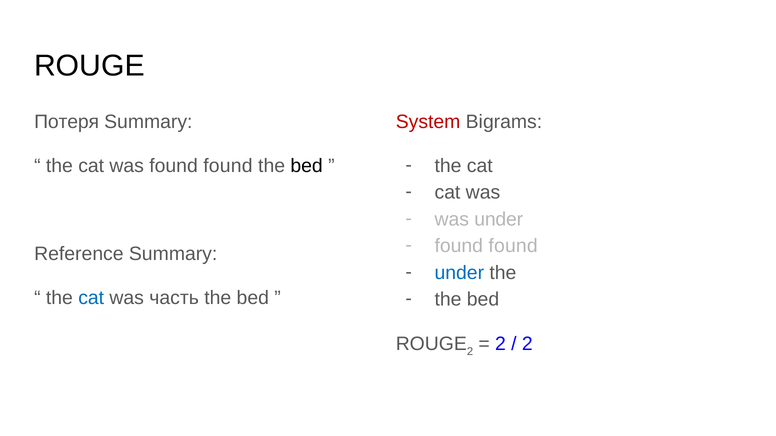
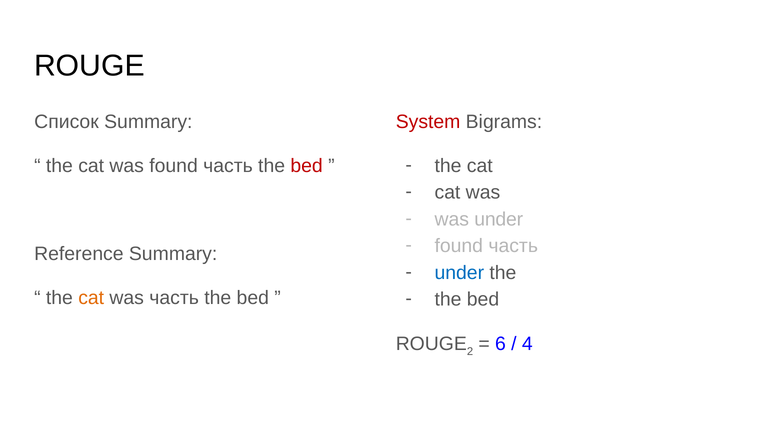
Потеря: Потеря -> Список
was found found: found -> часть
bed at (307, 166) colour: black -> red
found at (513, 246): found -> часть
cat at (91, 298) colour: blue -> orange
2 at (500, 344): 2 -> 6
2 at (527, 344): 2 -> 4
